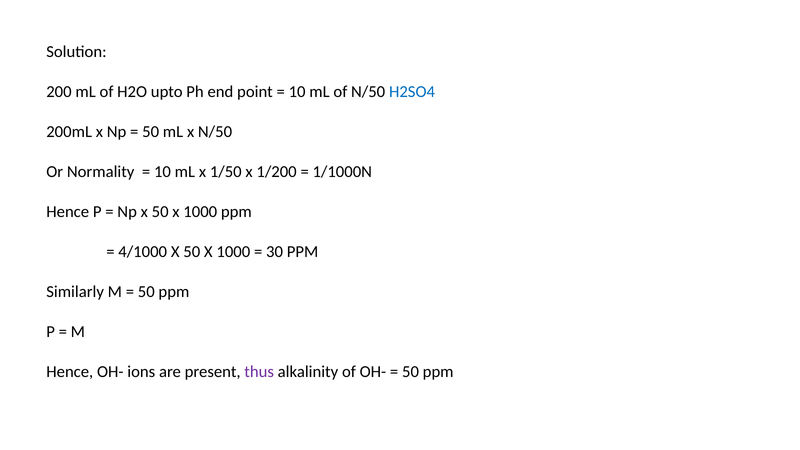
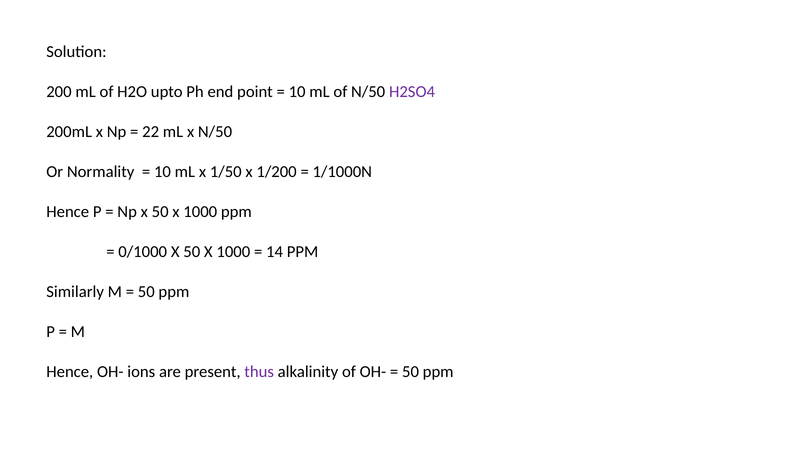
H2SO4 colour: blue -> purple
50 at (151, 132): 50 -> 22
4/1000: 4/1000 -> 0/1000
30: 30 -> 14
